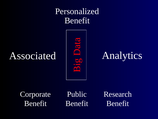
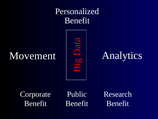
Associated: Associated -> Movement
